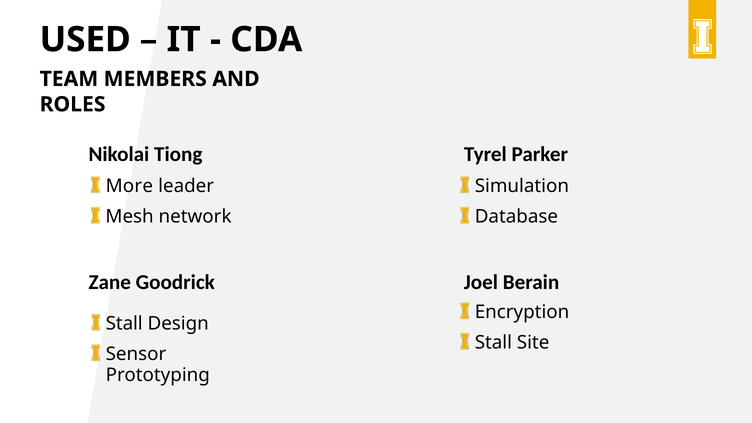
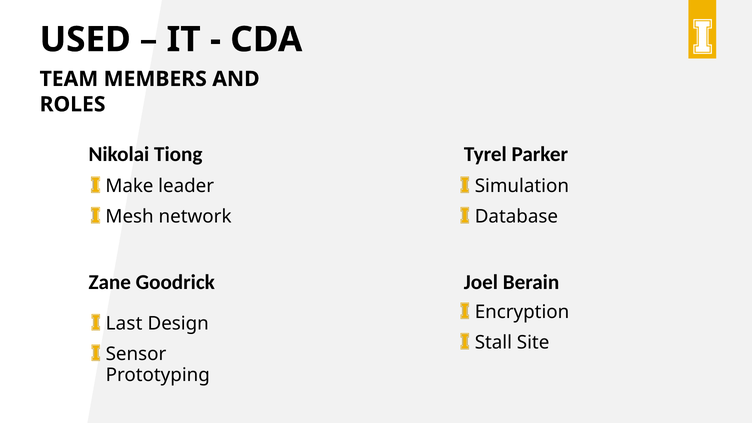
More: More -> Make
Stall at (124, 324): Stall -> Last
